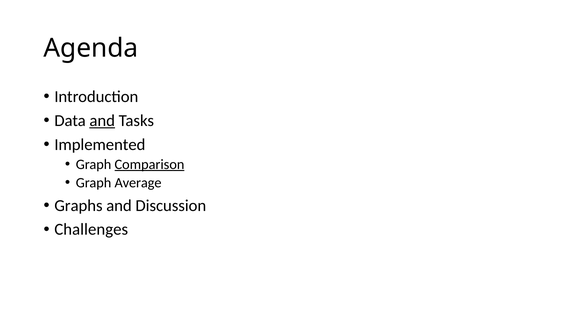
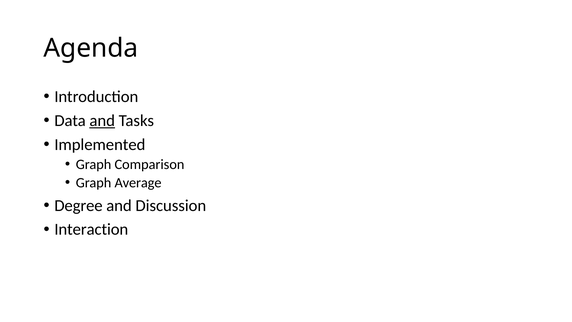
Comparison underline: present -> none
Graphs: Graphs -> Degree
Challenges: Challenges -> Interaction
